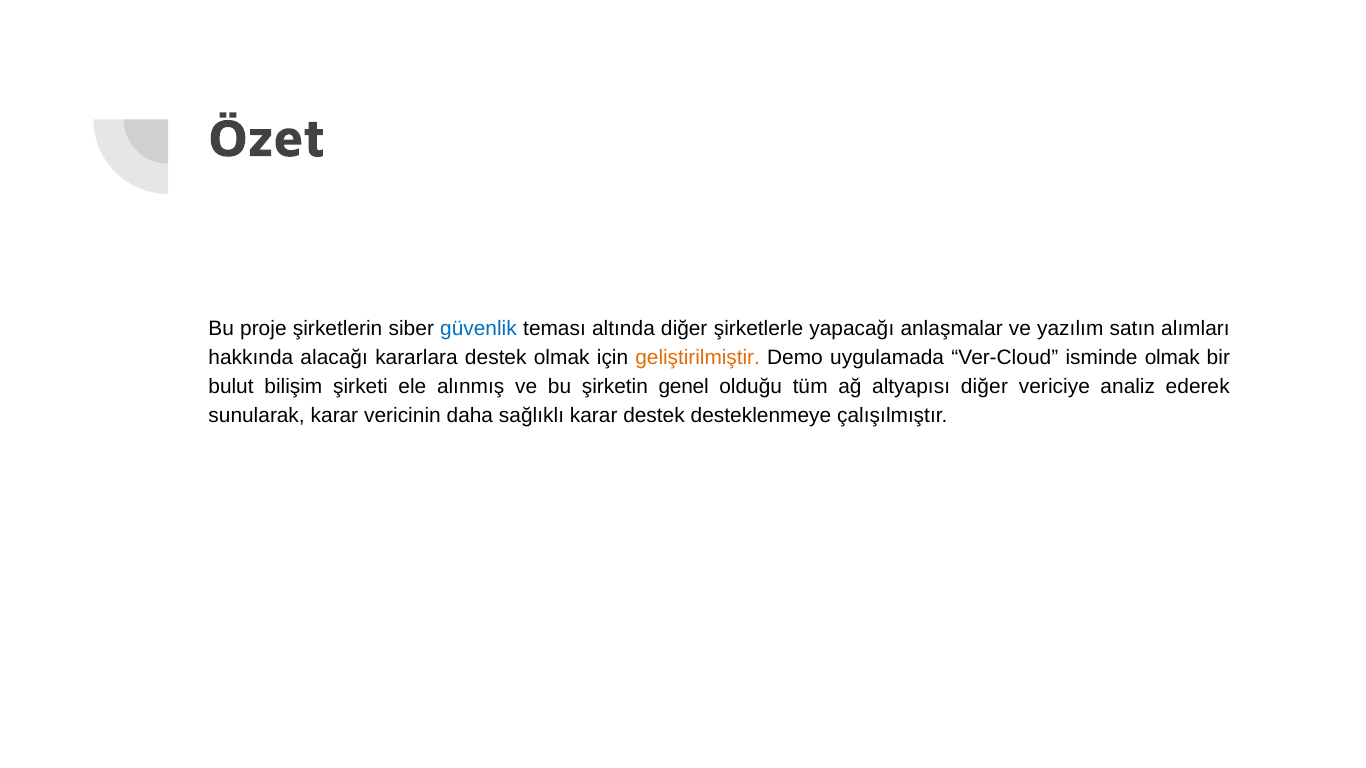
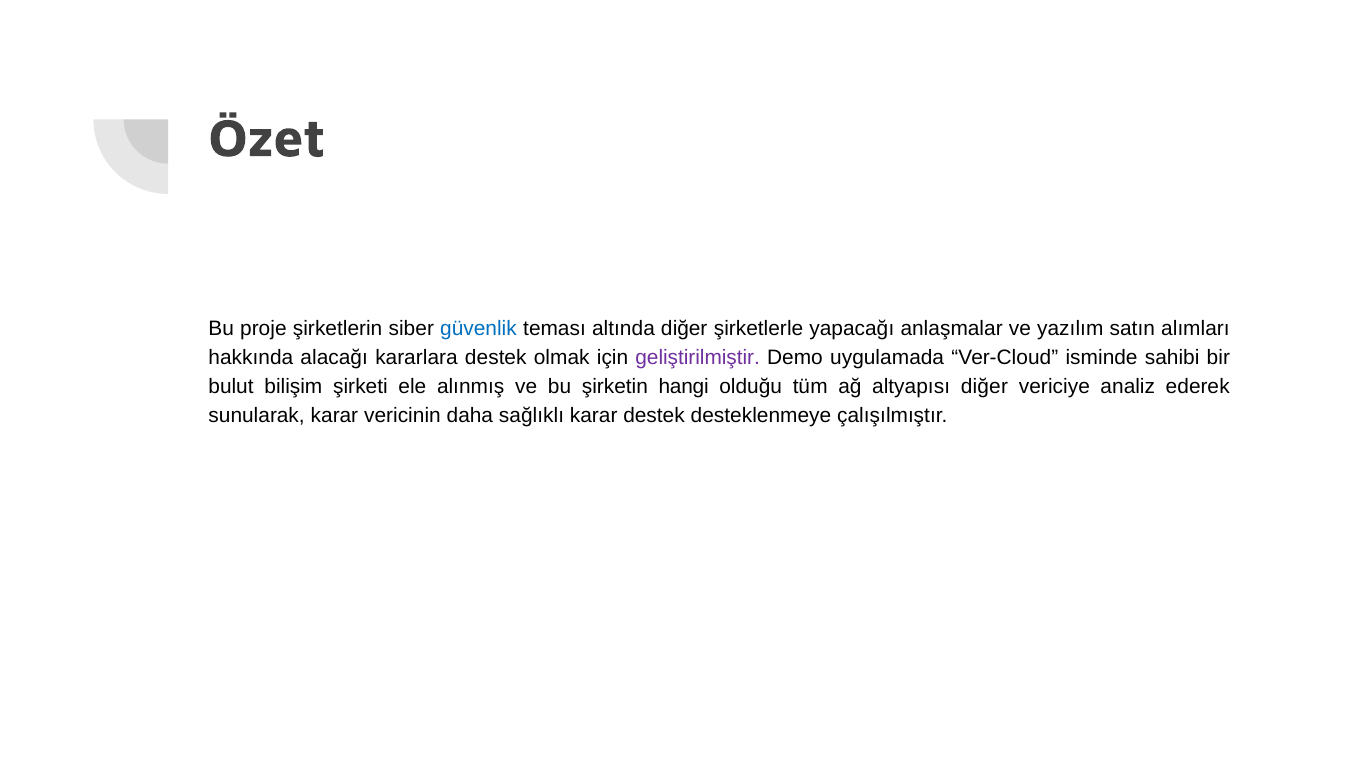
geliştirilmiştir colour: orange -> purple
isminde olmak: olmak -> sahibi
genel: genel -> hangi
